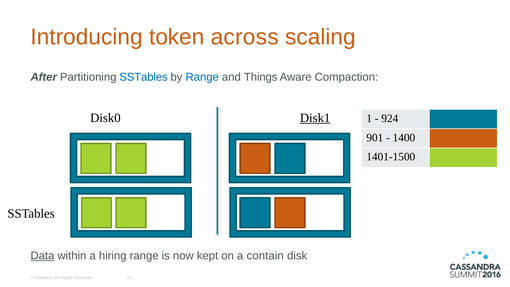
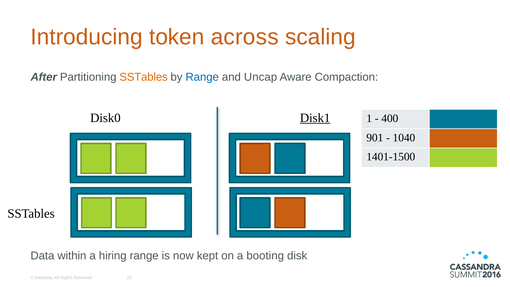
SSTables at (144, 77) colour: blue -> orange
Things: Things -> Uncap
924: 924 -> 400
1400: 1400 -> 1040
Data underline: present -> none
contain: contain -> booting
